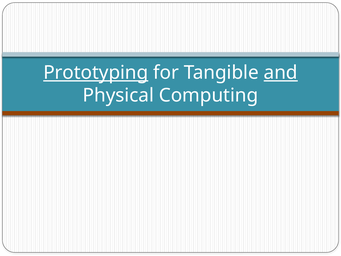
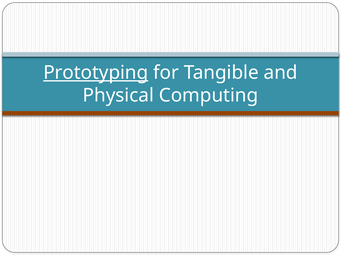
and underline: present -> none
